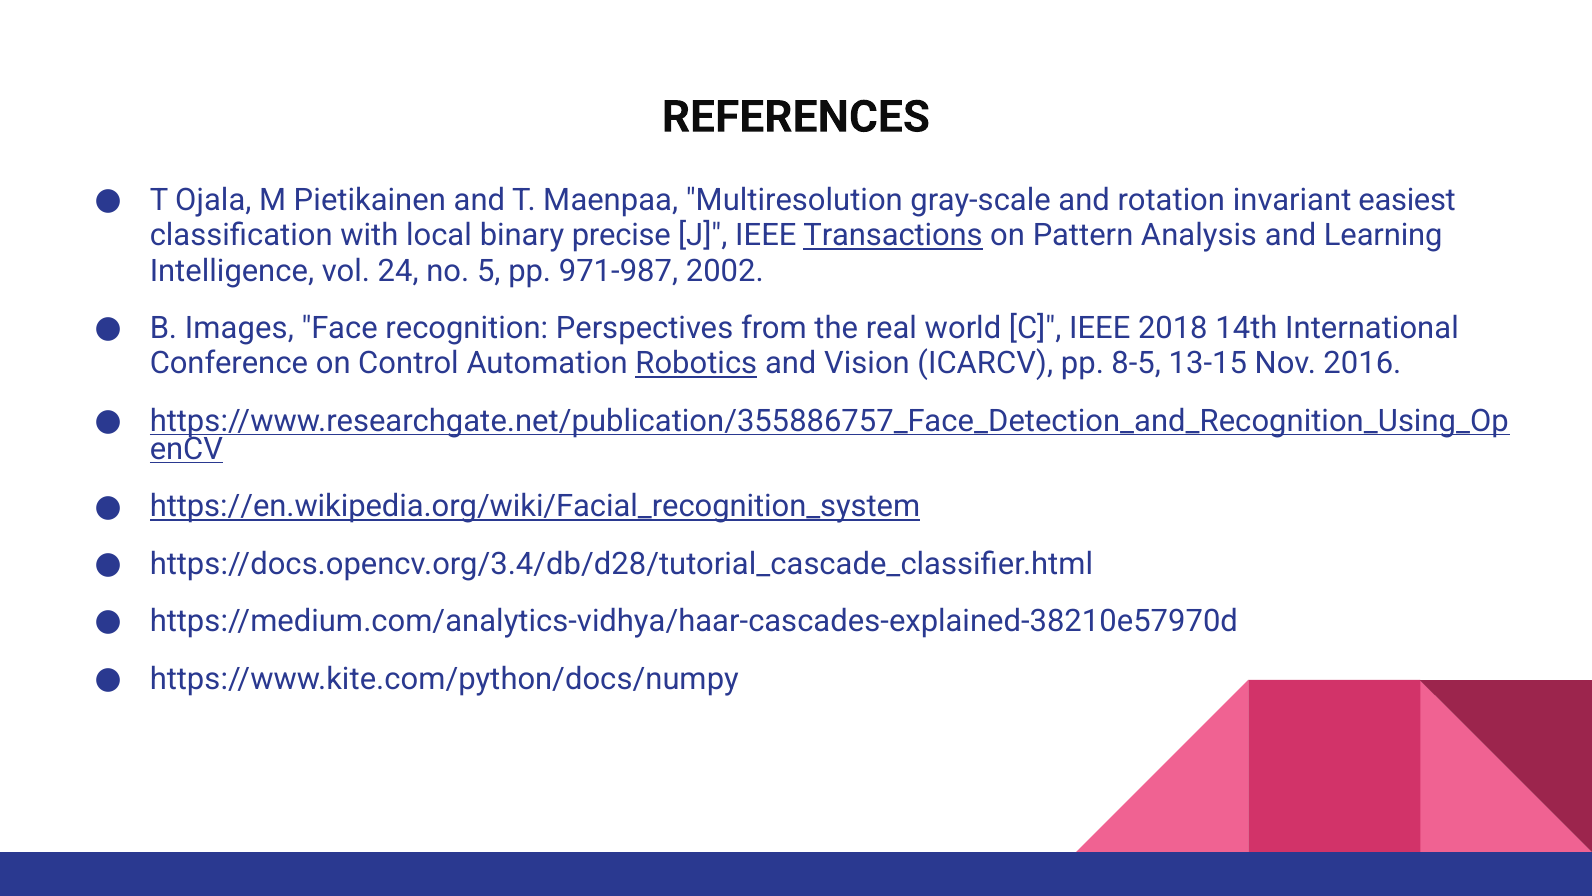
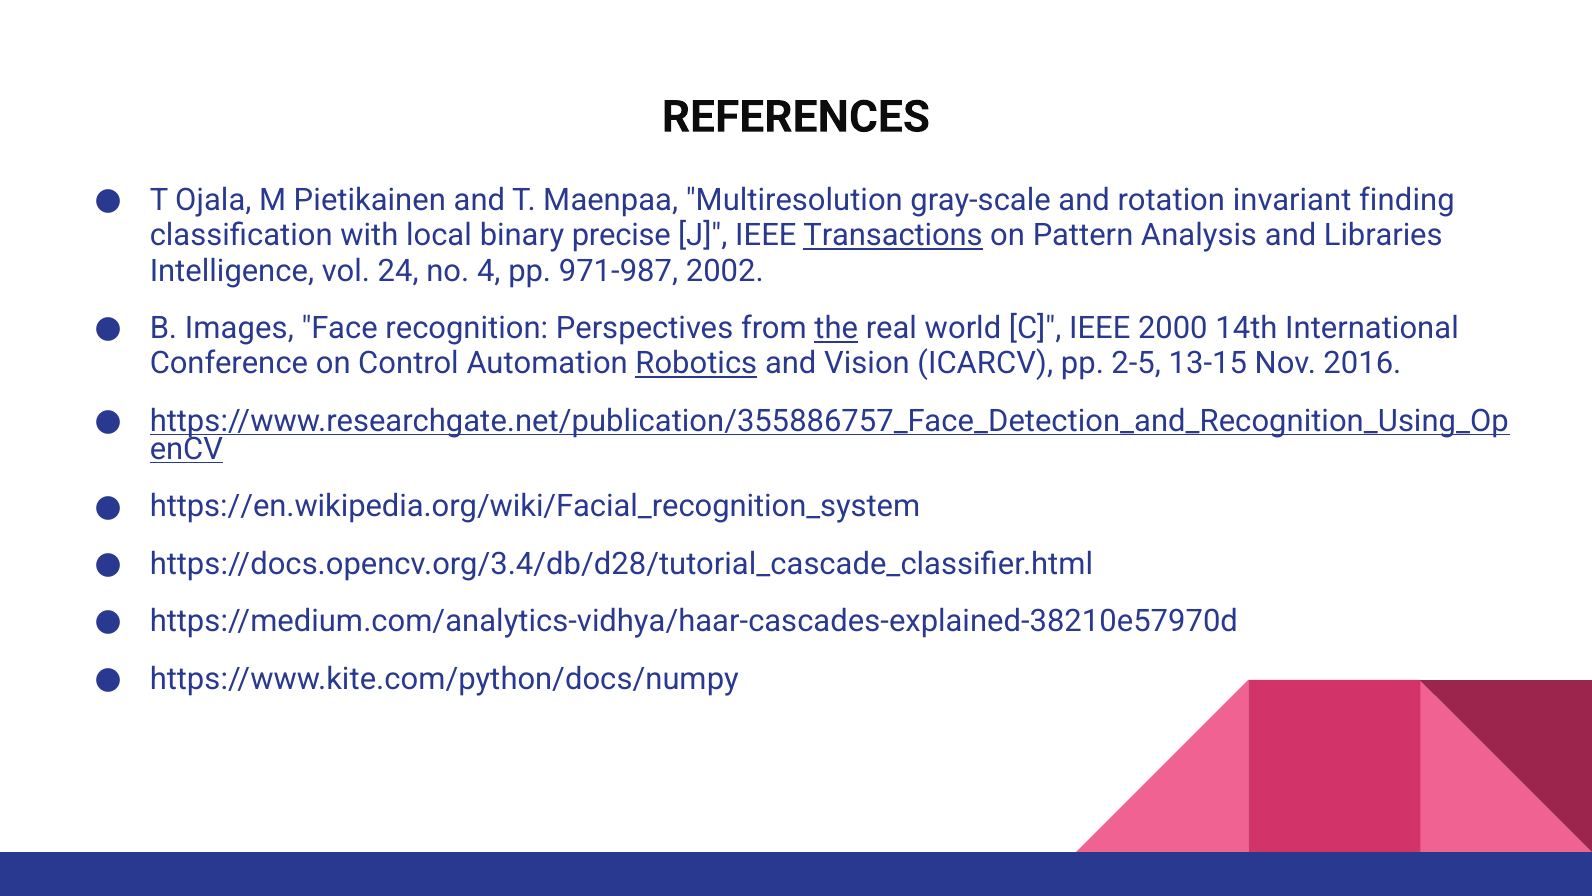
easiest: easiest -> finding
Learning: Learning -> Libraries
5: 5 -> 4
the underline: none -> present
2018: 2018 -> 2000
8-5: 8-5 -> 2-5
https://en.wikipedia.org/wiki/Facial_recognition_system underline: present -> none
